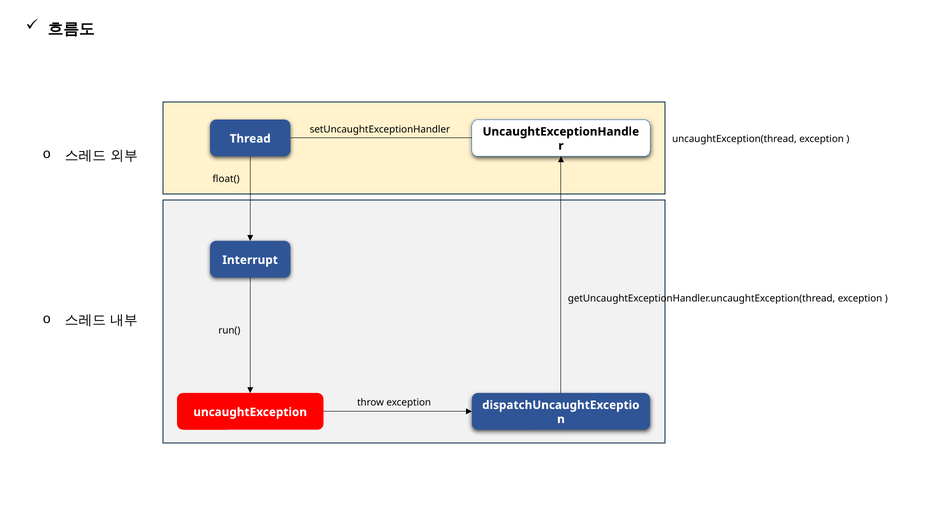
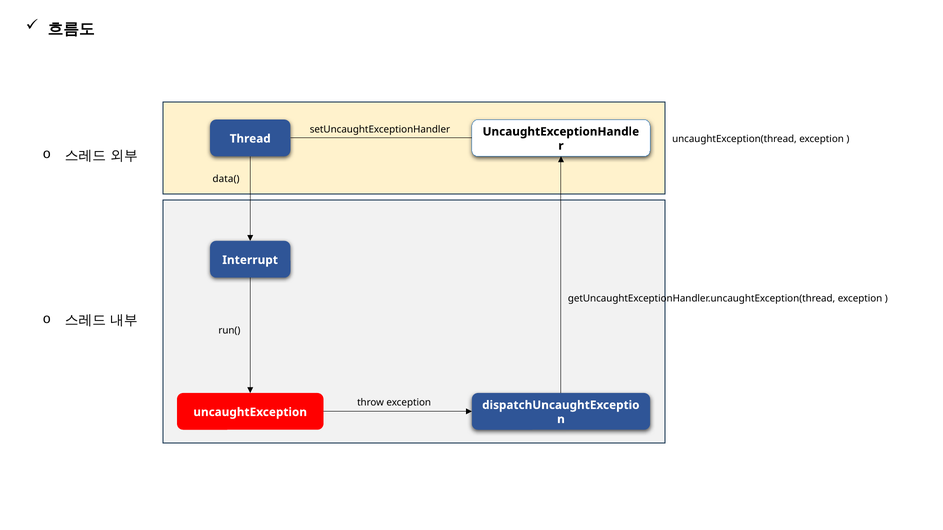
float(: float( -> data(
